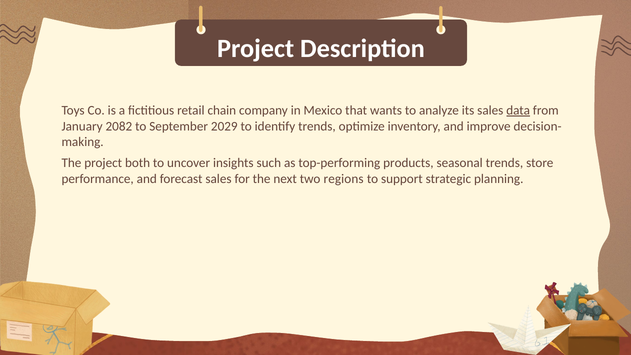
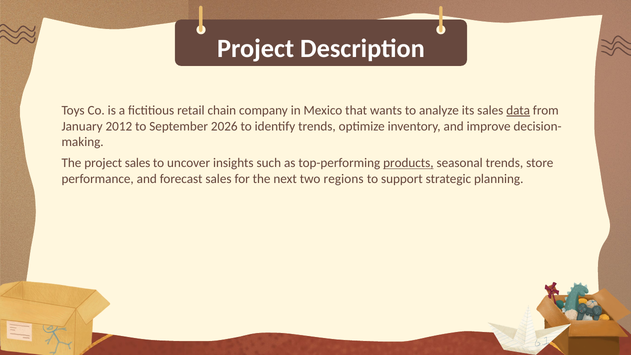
2082: 2082 -> 2012
2029: 2029 -> 2026
project both: both -> sales
products underline: none -> present
